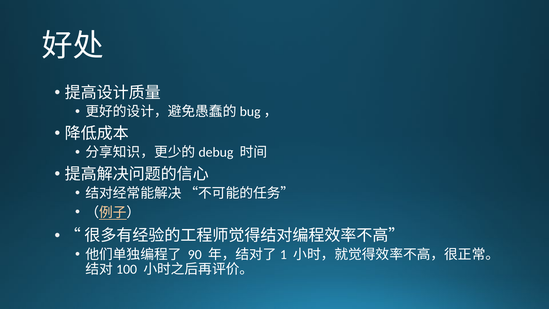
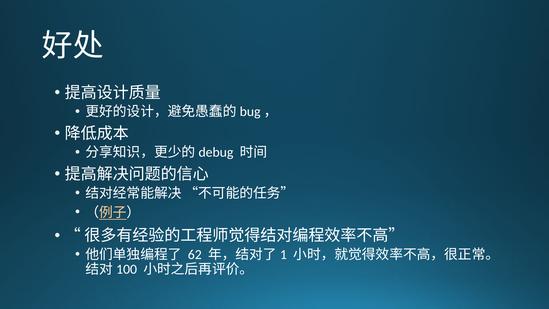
90: 90 -> 62
